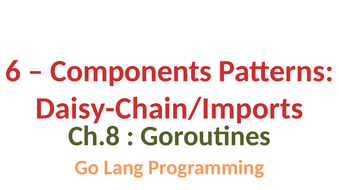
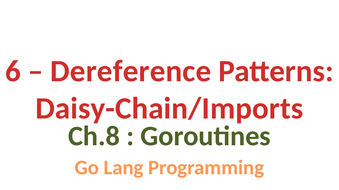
Components: Components -> Dereference
